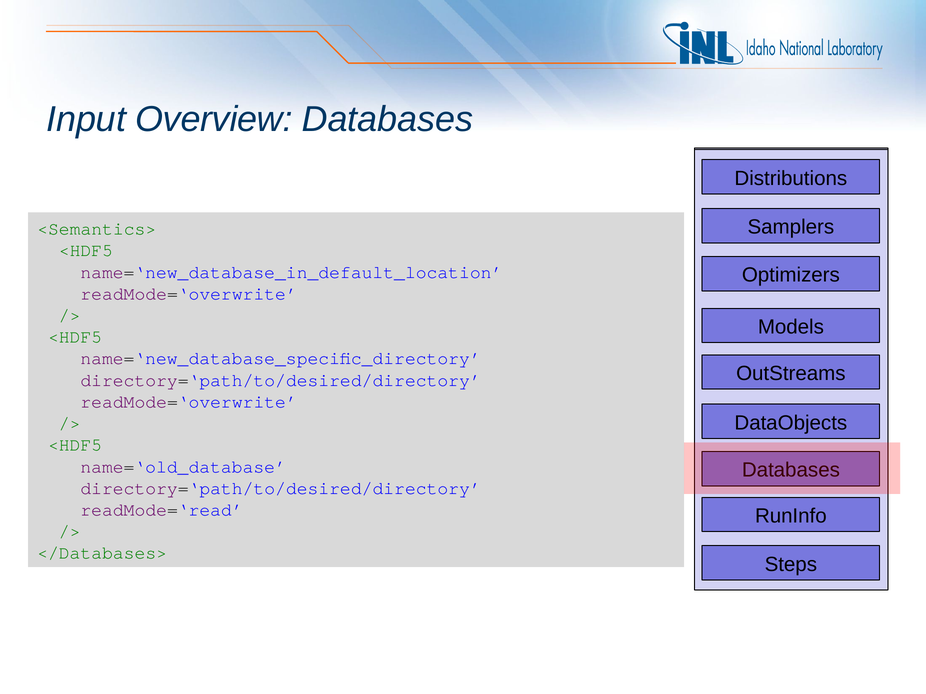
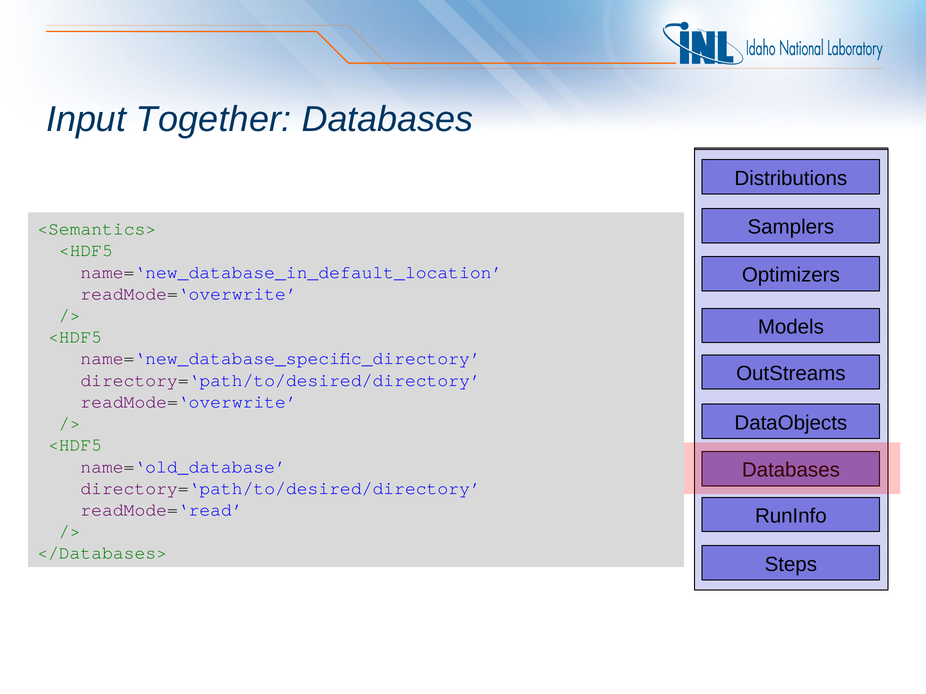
Overview: Overview -> Together
